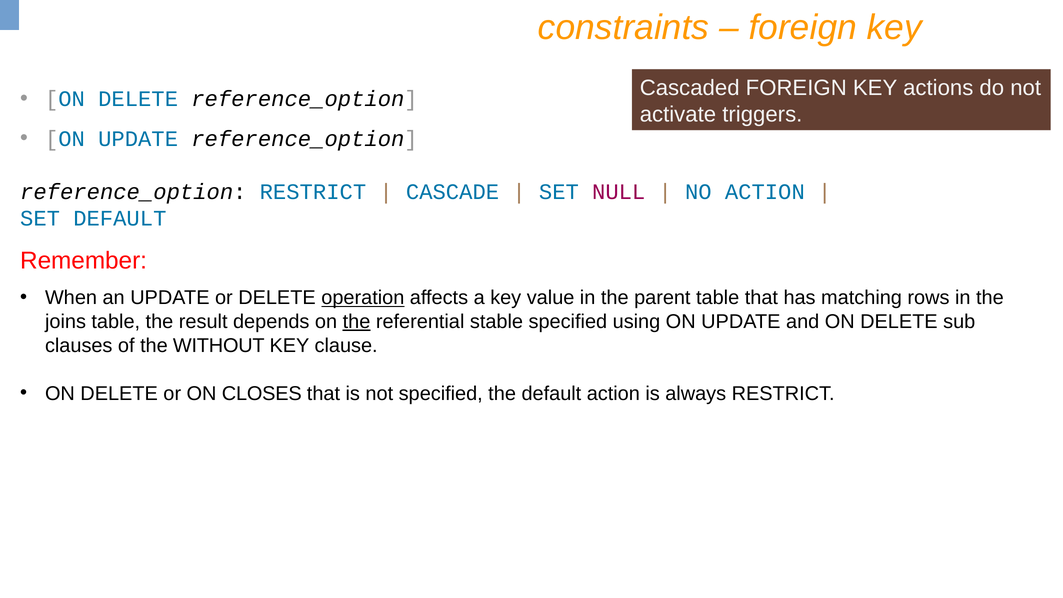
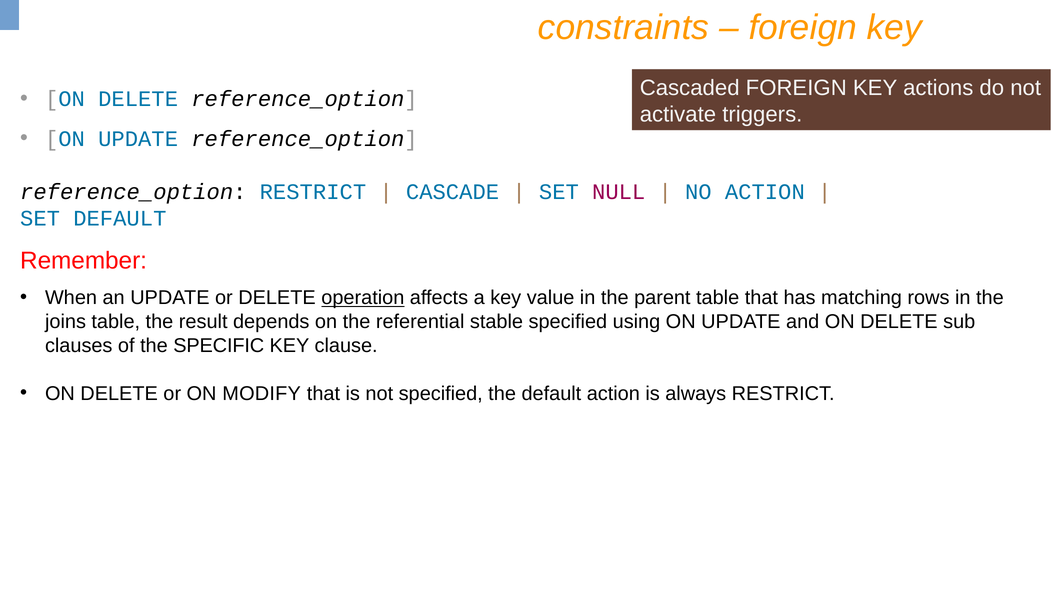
the at (357, 322) underline: present -> none
WITHOUT: WITHOUT -> SPECIFIC
CLOSES: CLOSES -> MODIFY
